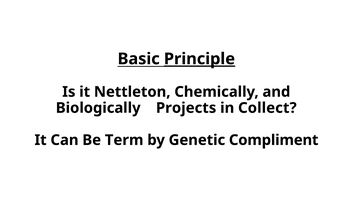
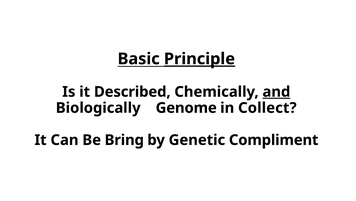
Nettleton: Nettleton -> Described
and underline: none -> present
Projects: Projects -> Genome
Term: Term -> Bring
